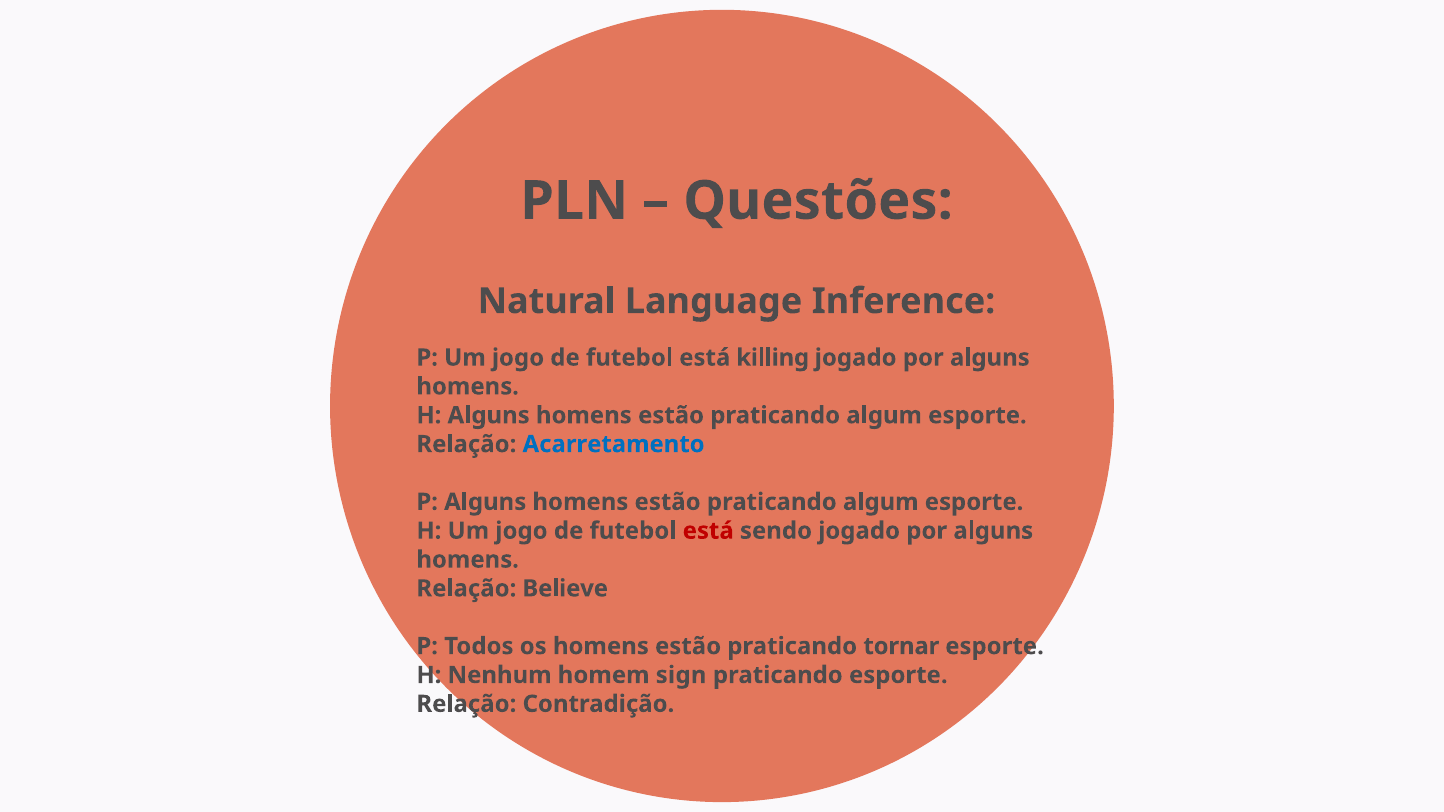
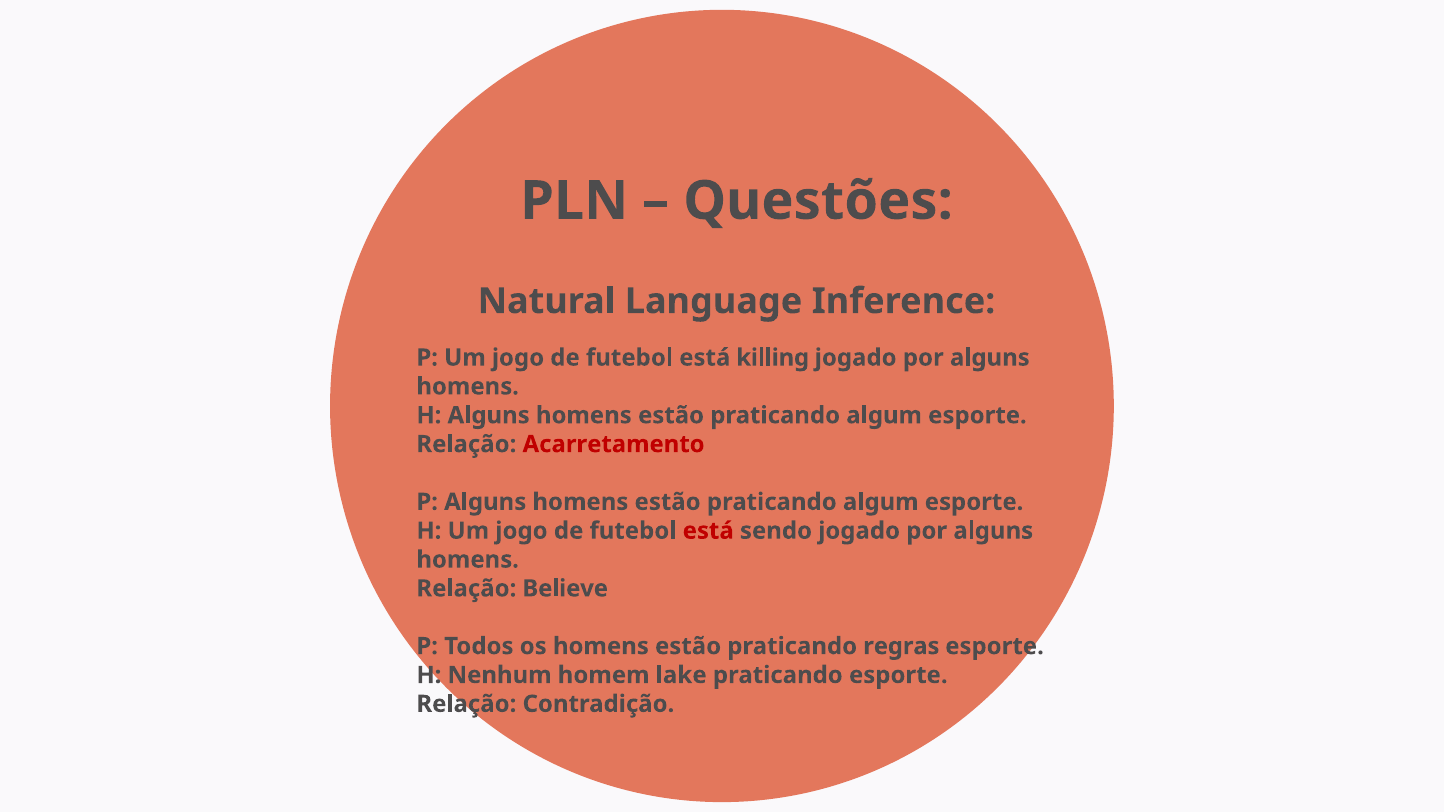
Acarretamento colour: blue -> red
tornar: tornar -> regras
sign: sign -> lake
